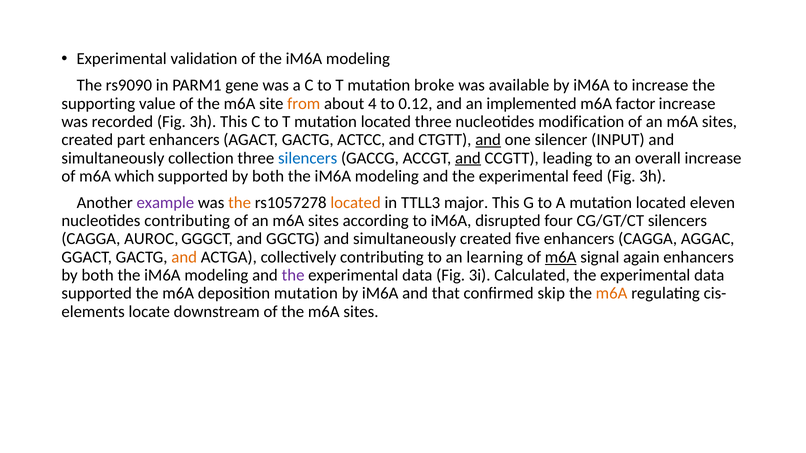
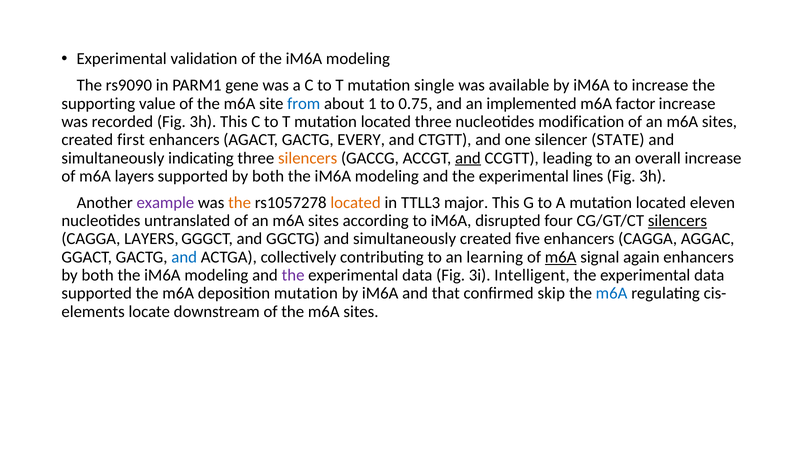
broke: broke -> single
from colour: orange -> blue
4: 4 -> 1
0.12: 0.12 -> 0.75
part: part -> first
ACTCC: ACTCC -> EVERY
and at (488, 140) underline: present -> none
INPUT: INPUT -> STATE
collection: collection -> indicating
silencers at (308, 158) colour: blue -> orange
m6A which: which -> layers
feed: feed -> lines
nucleotides contributing: contributing -> untranslated
silencers at (677, 221) underline: none -> present
CAGGA AUROC: AUROC -> LAYERS
and at (184, 257) colour: orange -> blue
Calculated: Calculated -> Intelligent
m6A at (612, 294) colour: orange -> blue
